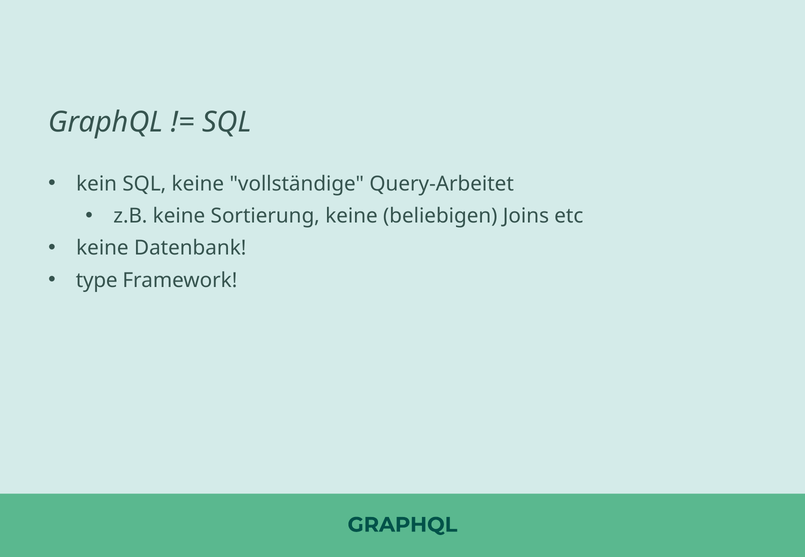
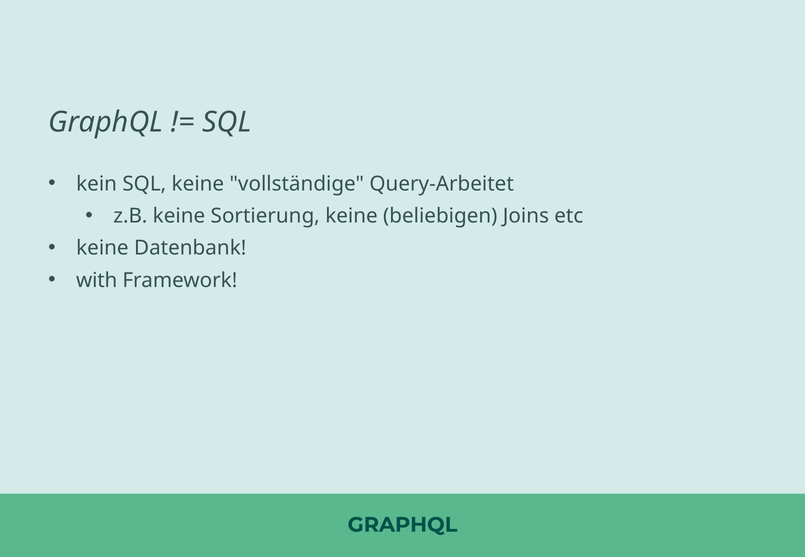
type: type -> with
